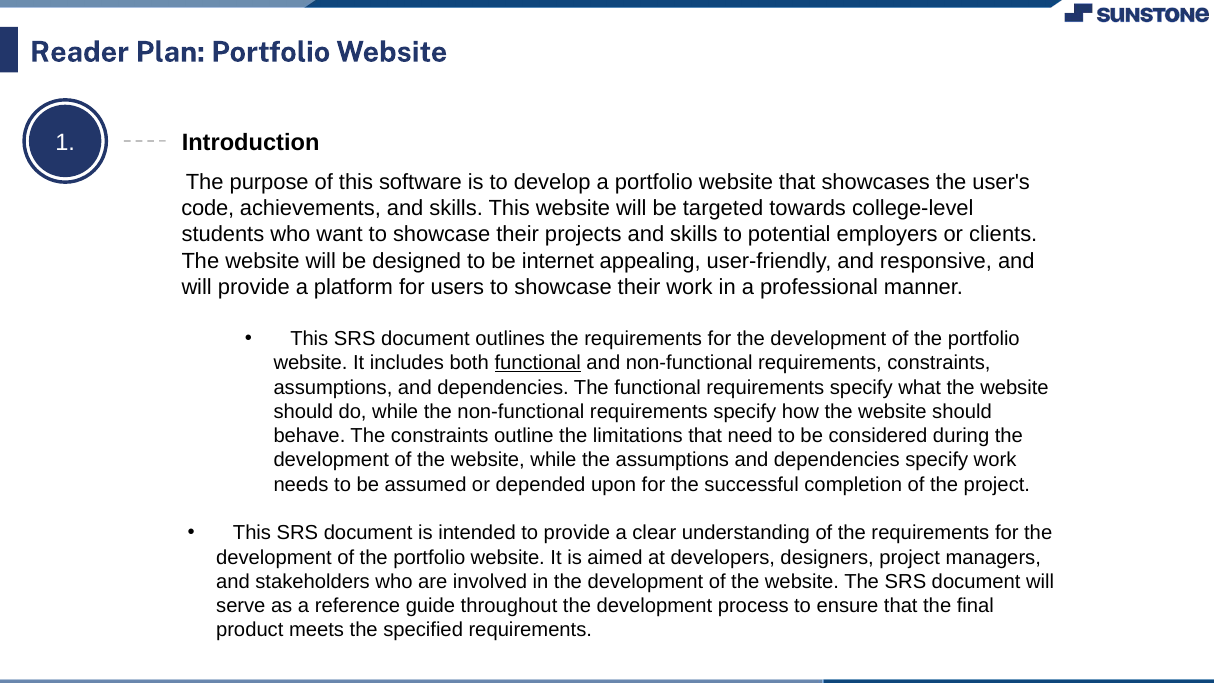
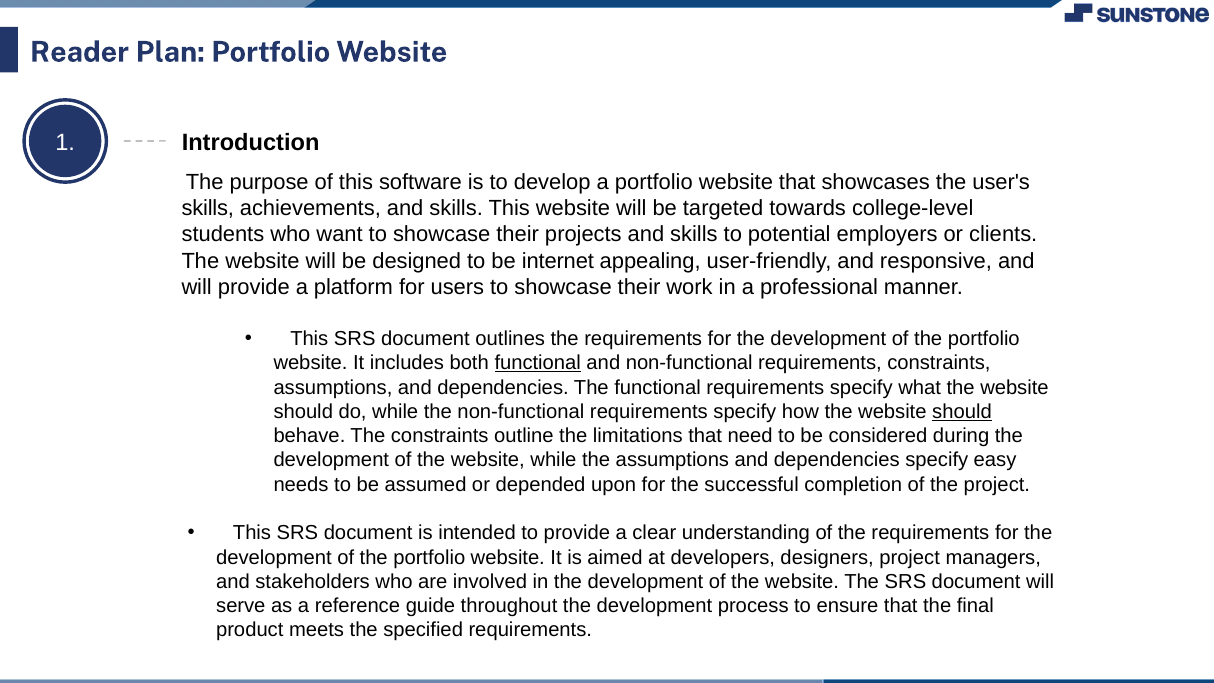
code at (208, 208): code -> skills
should at (962, 412) underline: none -> present
specify work: work -> easy
